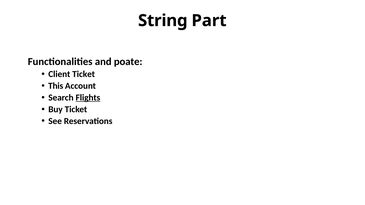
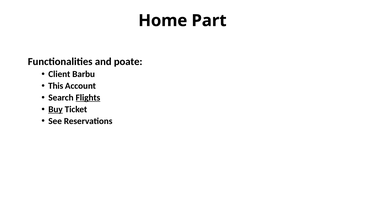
String: String -> Home
Client Ticket: Ticket -> Barbu
Buy underline: none -> present
